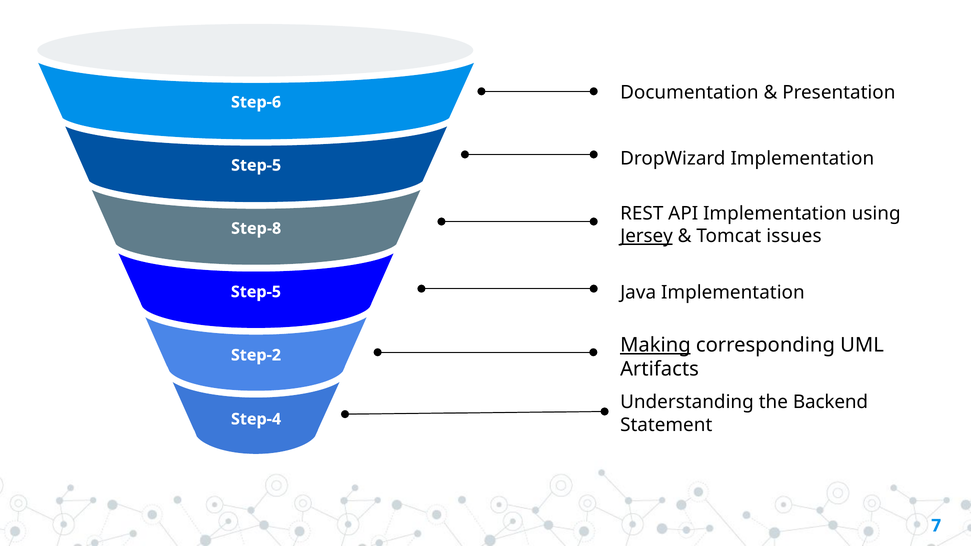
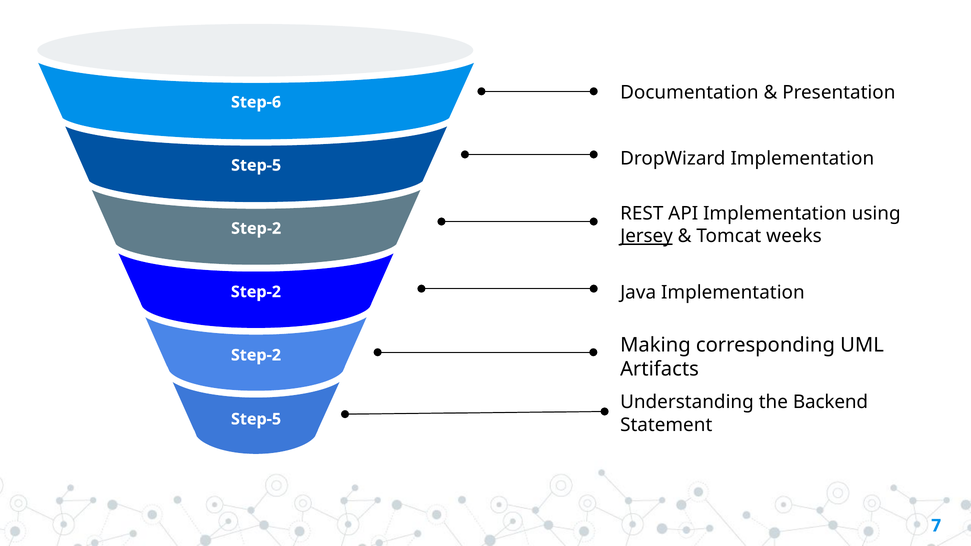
Step-8 at (256, 229): Step-8 -> Step-2
issues: issues -> weeks
Step-5 at (256, 292): Step-5 -> Step-2
Making underline: present -> none
Step-4 at (256, 419): Step-4 -> Step-5
